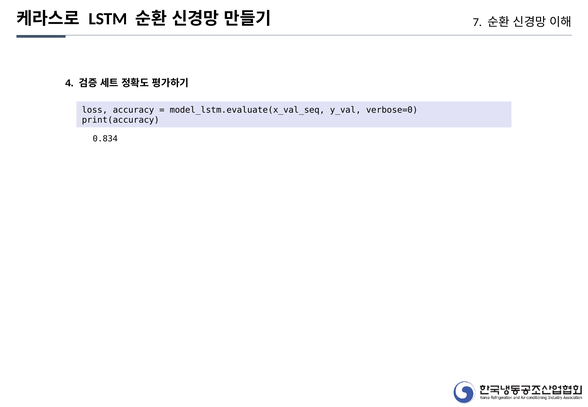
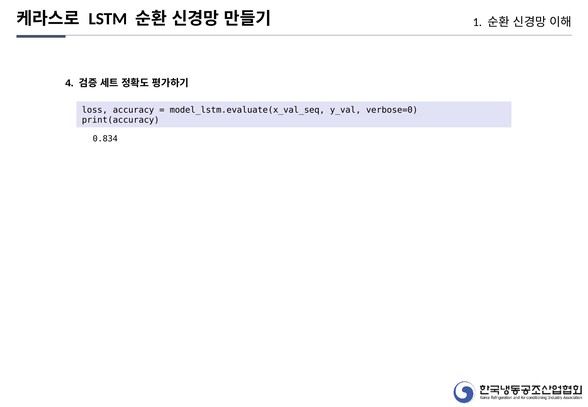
7: 7 -> 1
